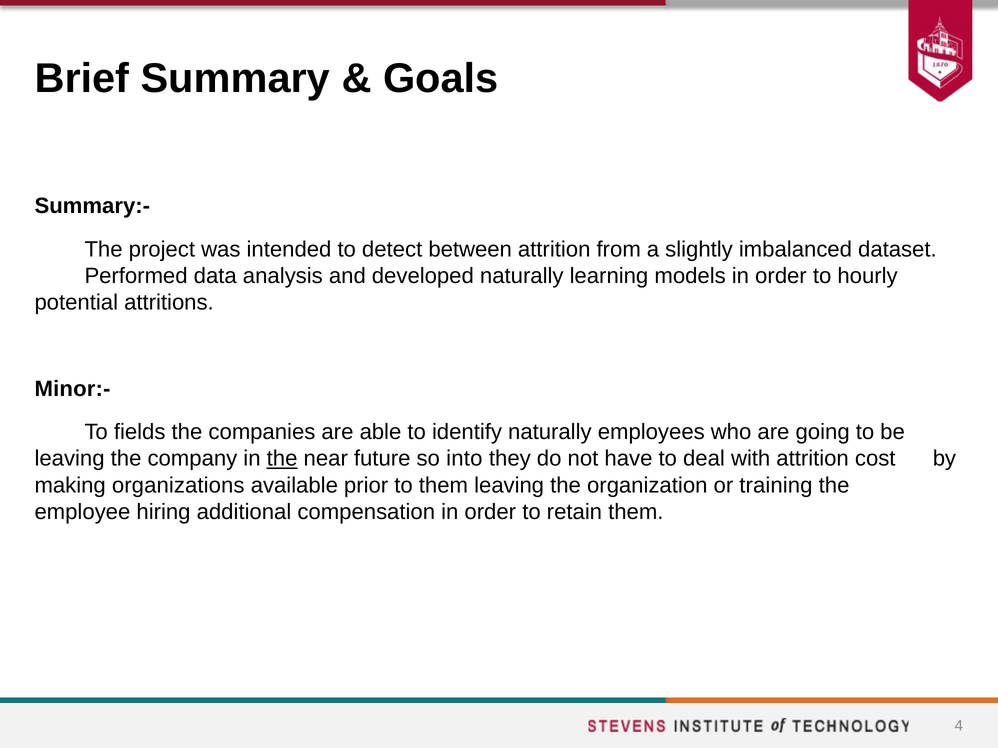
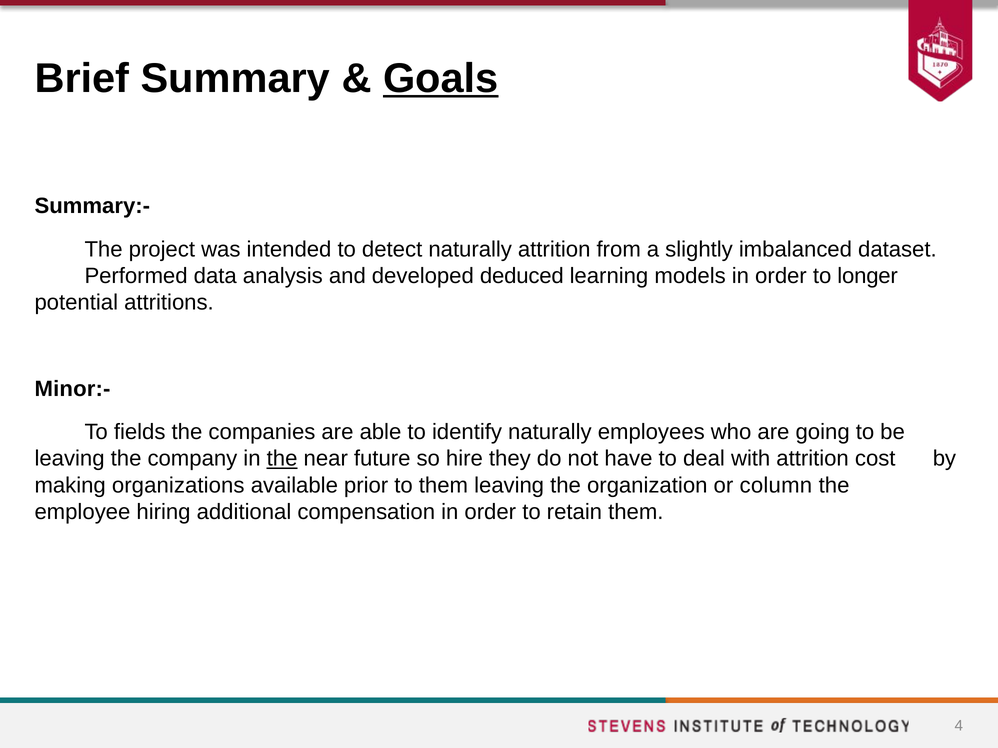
Goals underline: none -> present
detect between: between -> naturally
developed naturally: naturally -> deduced
hourly: hourly -> longer
into: into -> hire
training: training -> column
